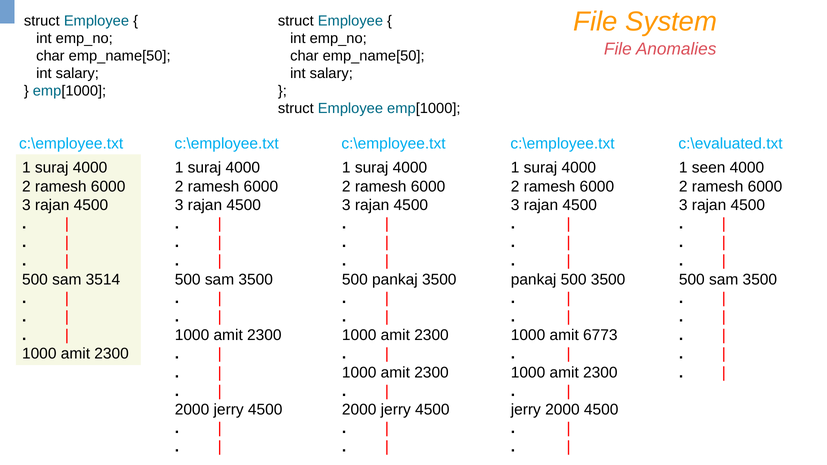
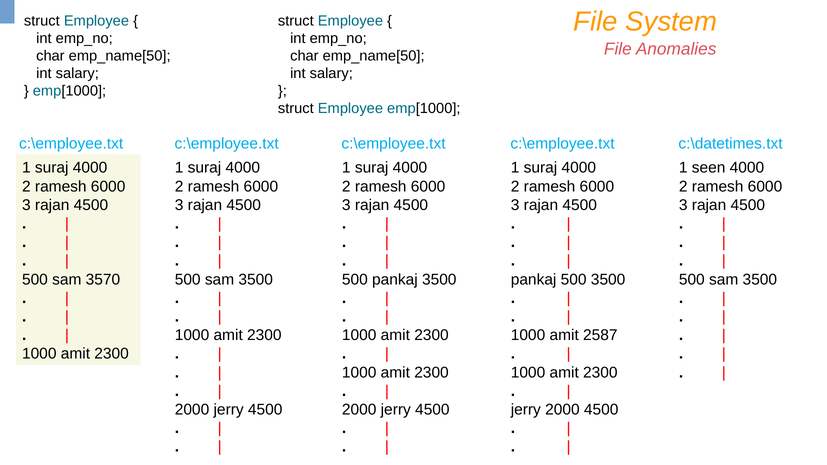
c:\evaluated.txt: c:\evaluated.txt -> c:\datetimes.txt
3514: 3514 -> 3570
6773: 6773 -> 2587
